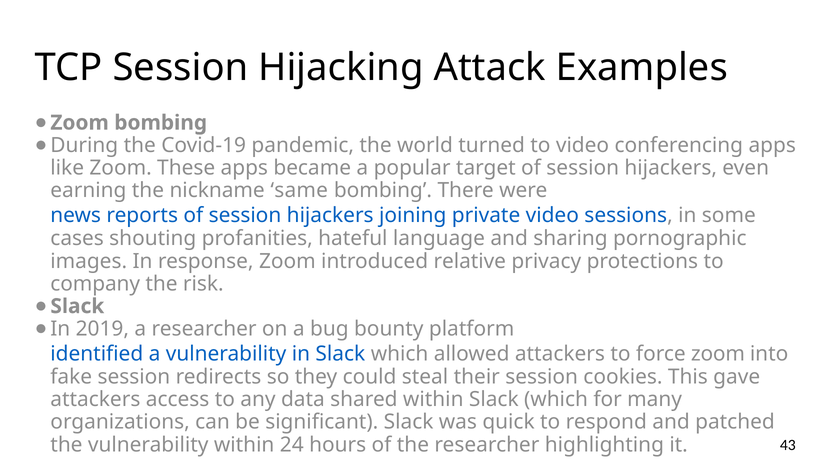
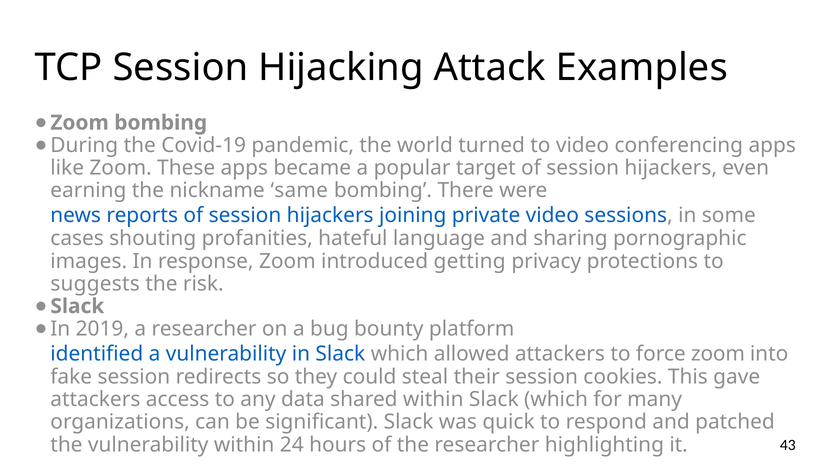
relative: relative -> getting
company: company -> suggests
